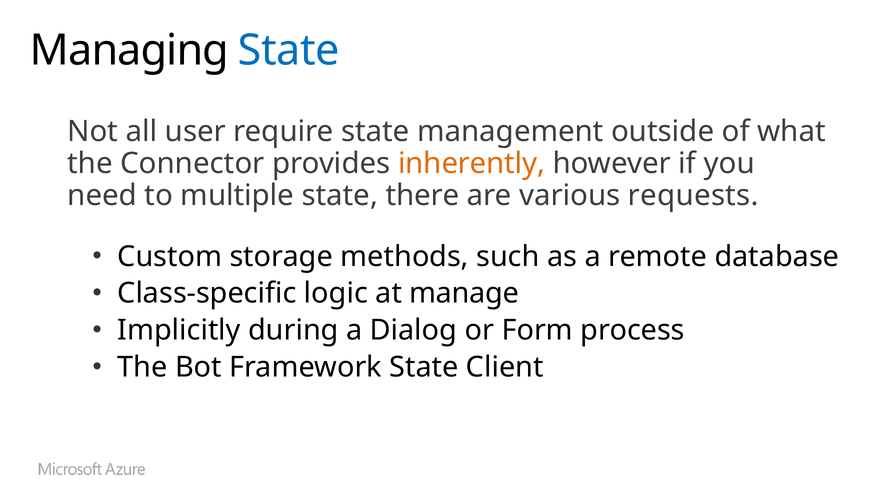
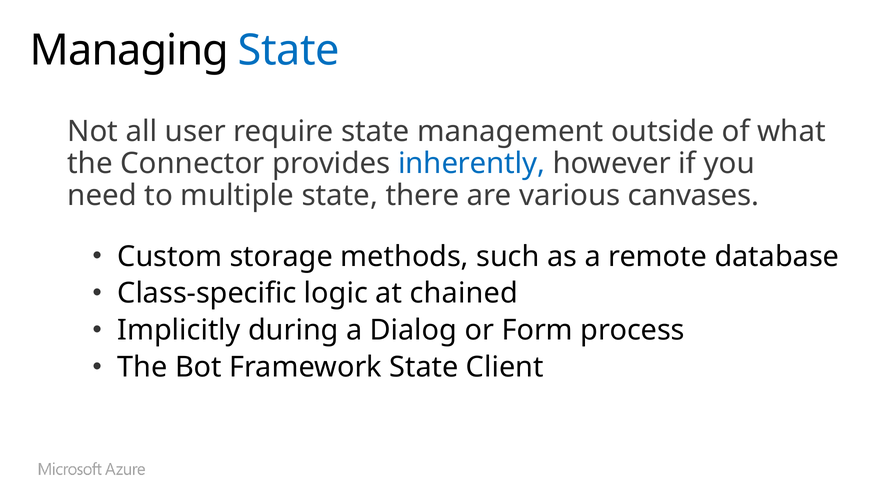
inherently colour: orange -> blue
requests: requests -> canvases
manage: manage -> chained
